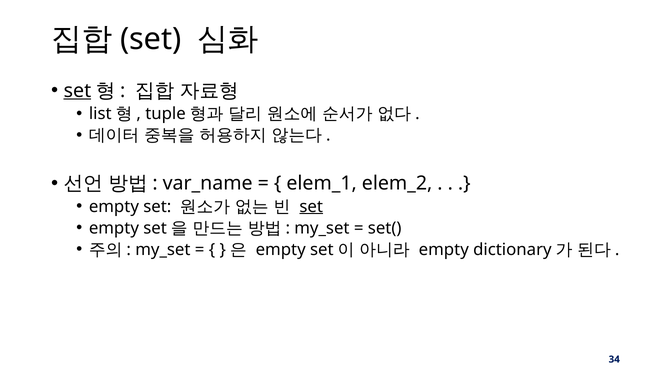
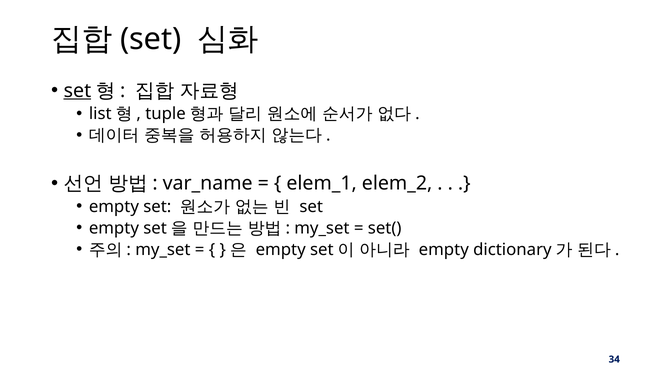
set at (311, 207) underline: present -> none
